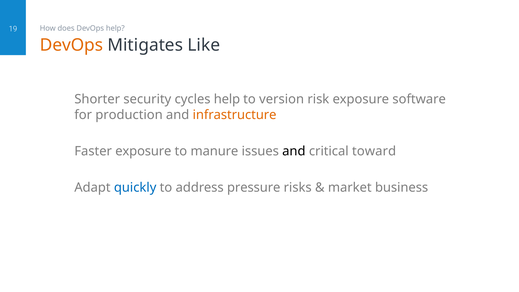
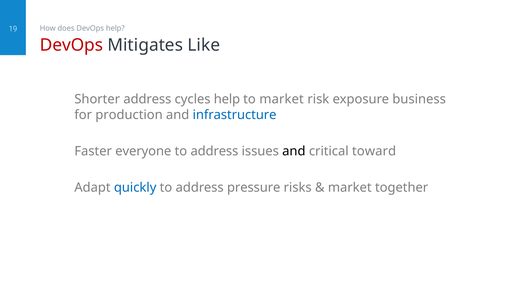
DevOps at (71, 45) colour: orange -> red
Shorter security: security -> address
to version: version -> market
software: software -> business
infrastructure colour: orange -> blue
Faster exposure: exposure -> everyone
manure at (214, 151): manure -> address
business: business -> together
